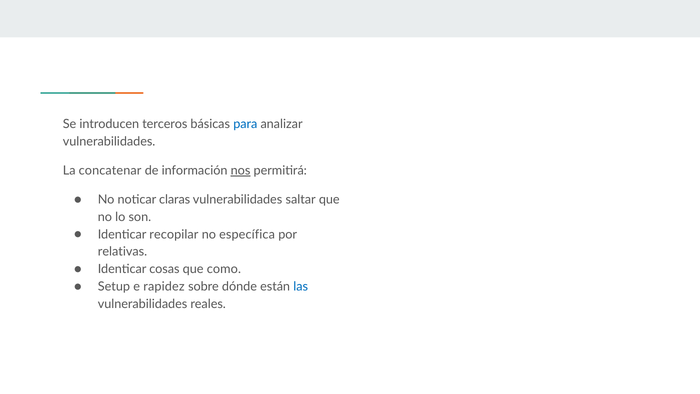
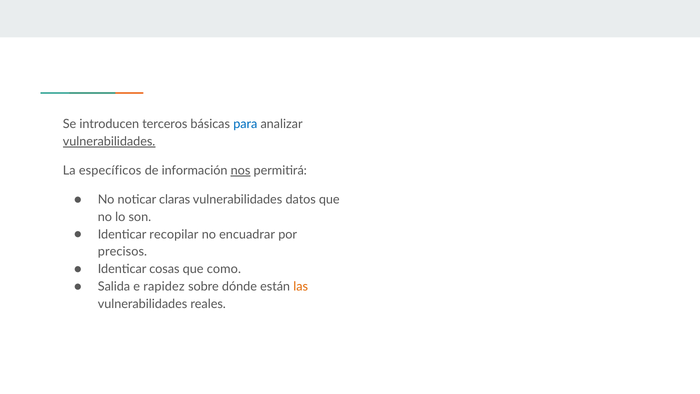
vulnerabilidades at (109, 142) underline: none -> present
concatenar: concatenar -> específicos
saltar: saltar -> datos
específica: específica -> encuadrar
relativas: relativas -> precisos
Setup: Setup -> Salida
las colour: blue -> orange
